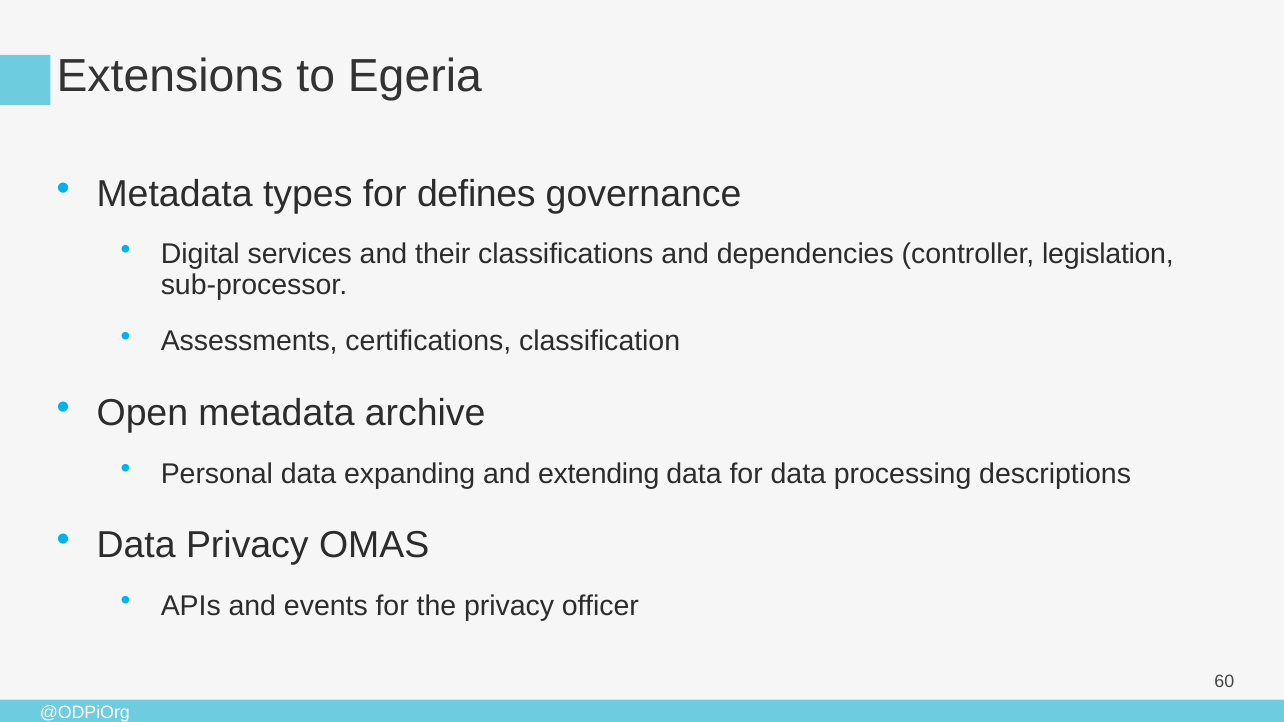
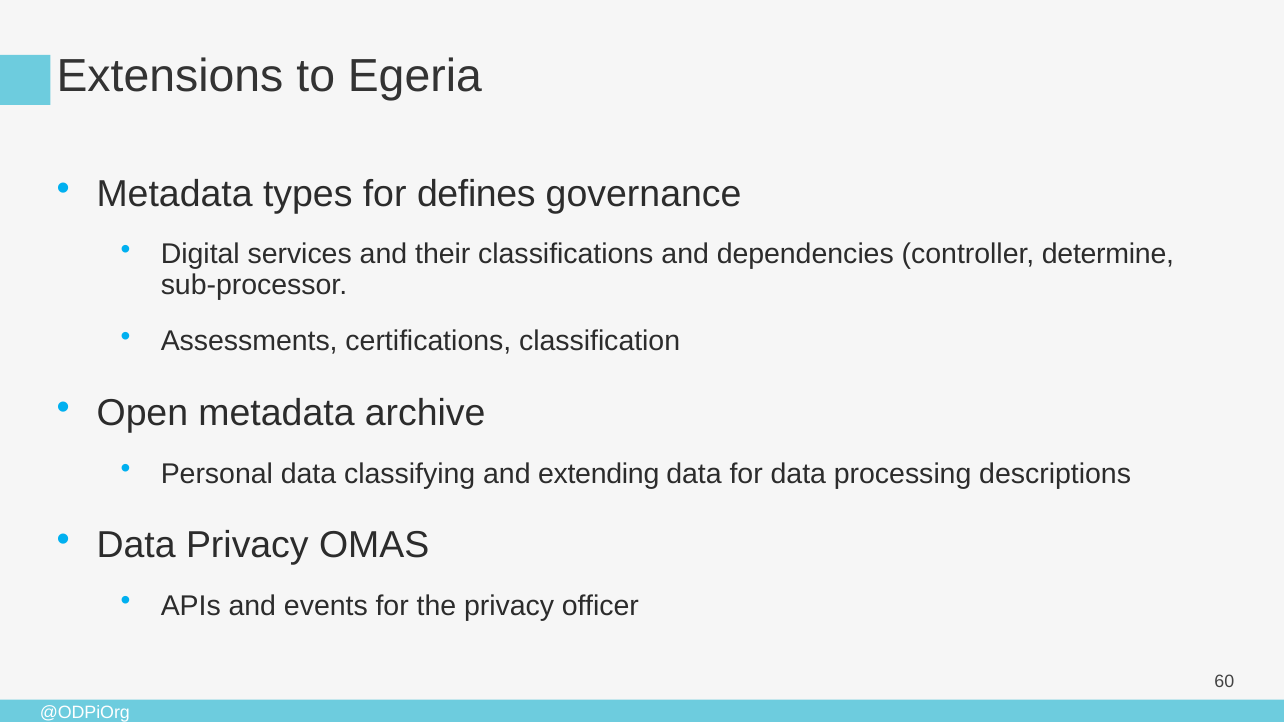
legislation: legislation -> determine
expanding: expanding -> classifying
